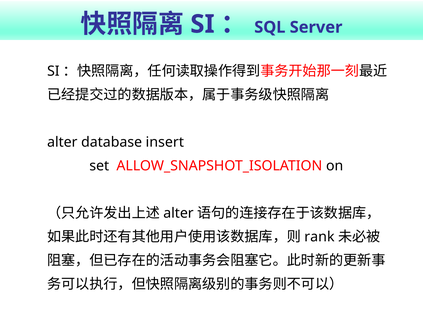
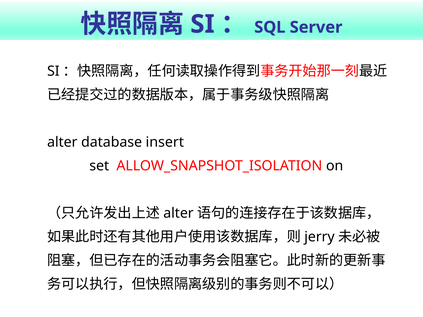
rank: rank -> jerry
